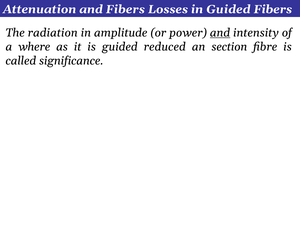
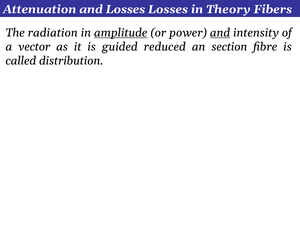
and Fibers: Fibers -> Losses
in Guided: Guided -> Theory
amplitude underline: none -> present
where: where -> vector
significance: significance -> distribution
